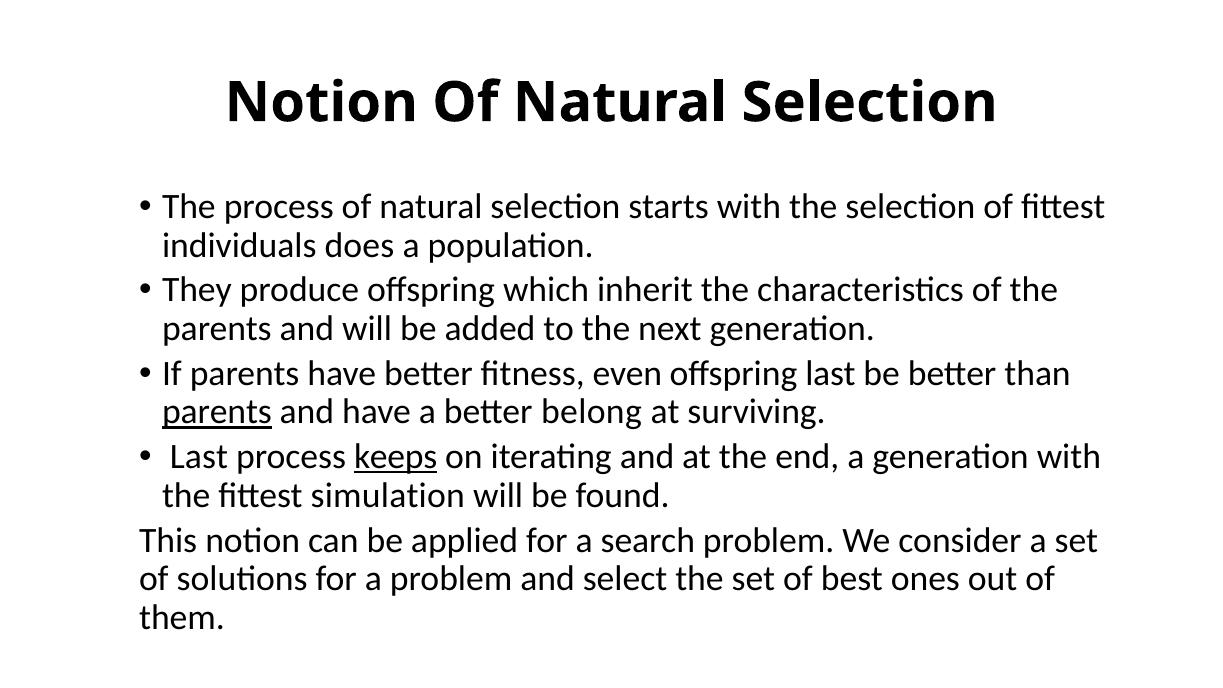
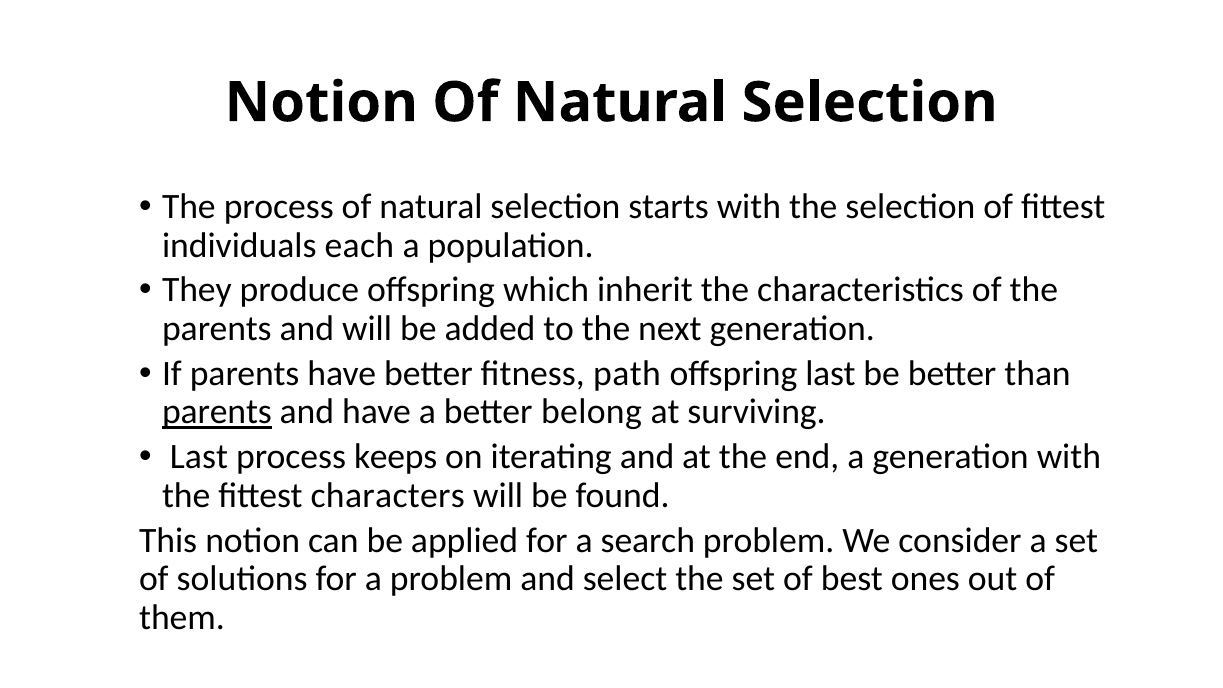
does: does -> each
even: even -> path
keeps underline: present -> none
simulation: simulation -> characters
